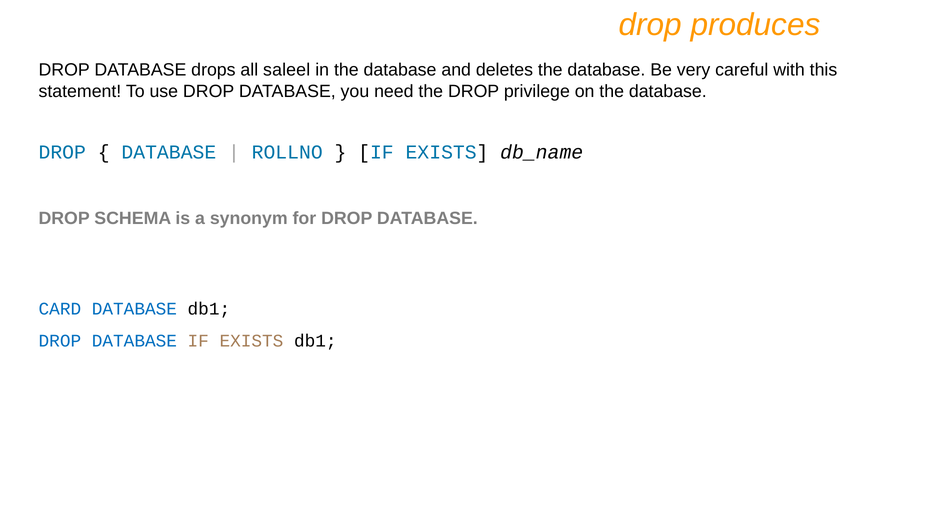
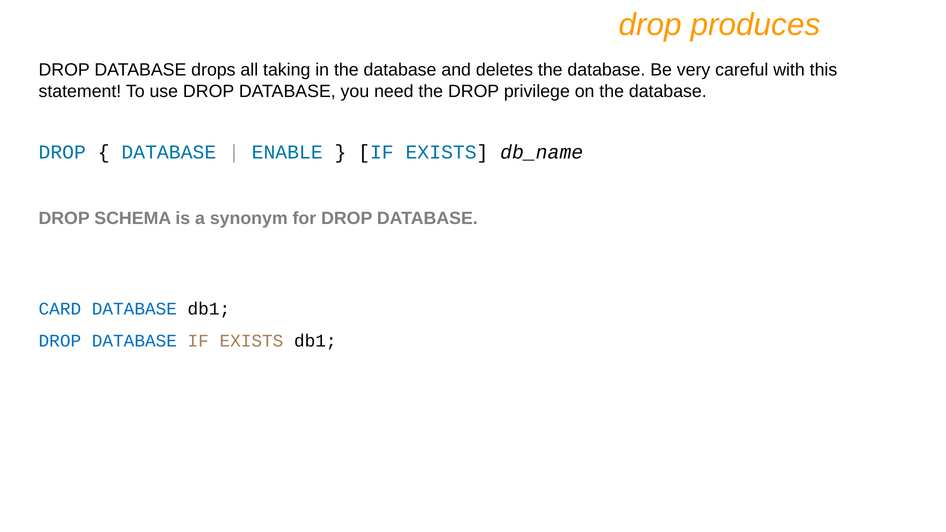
saleel: saleel -> taking
ROLLNO: ROLLNO -> ENABLE
